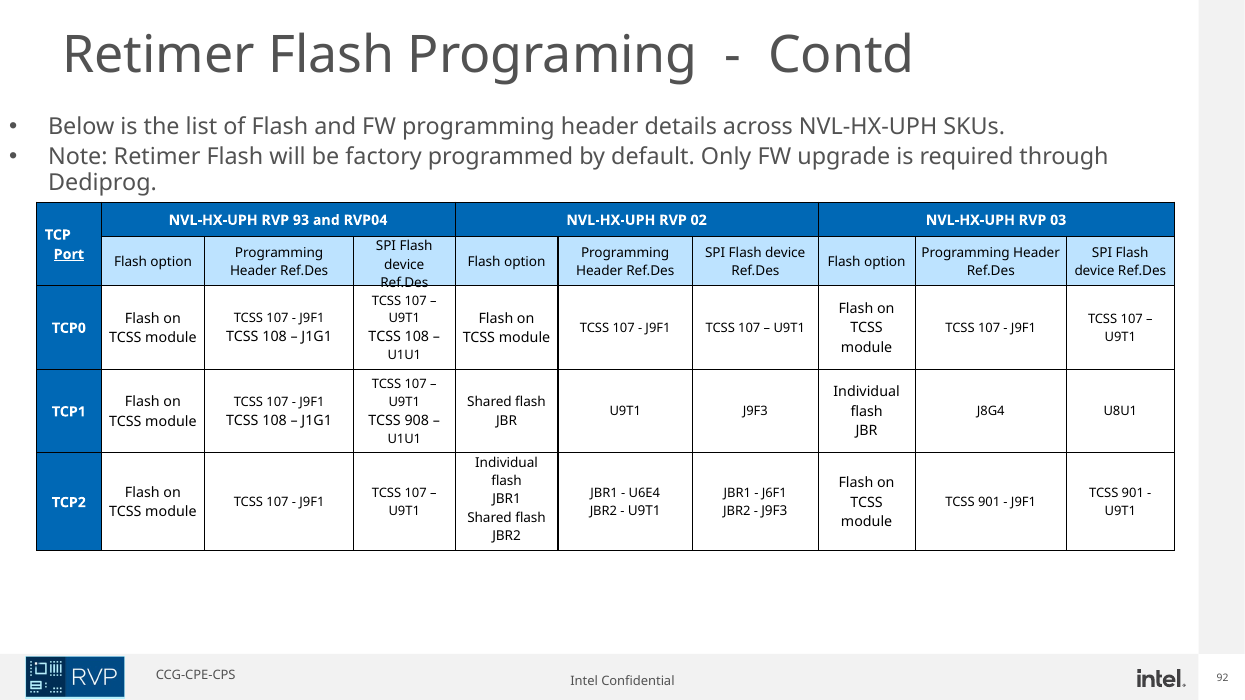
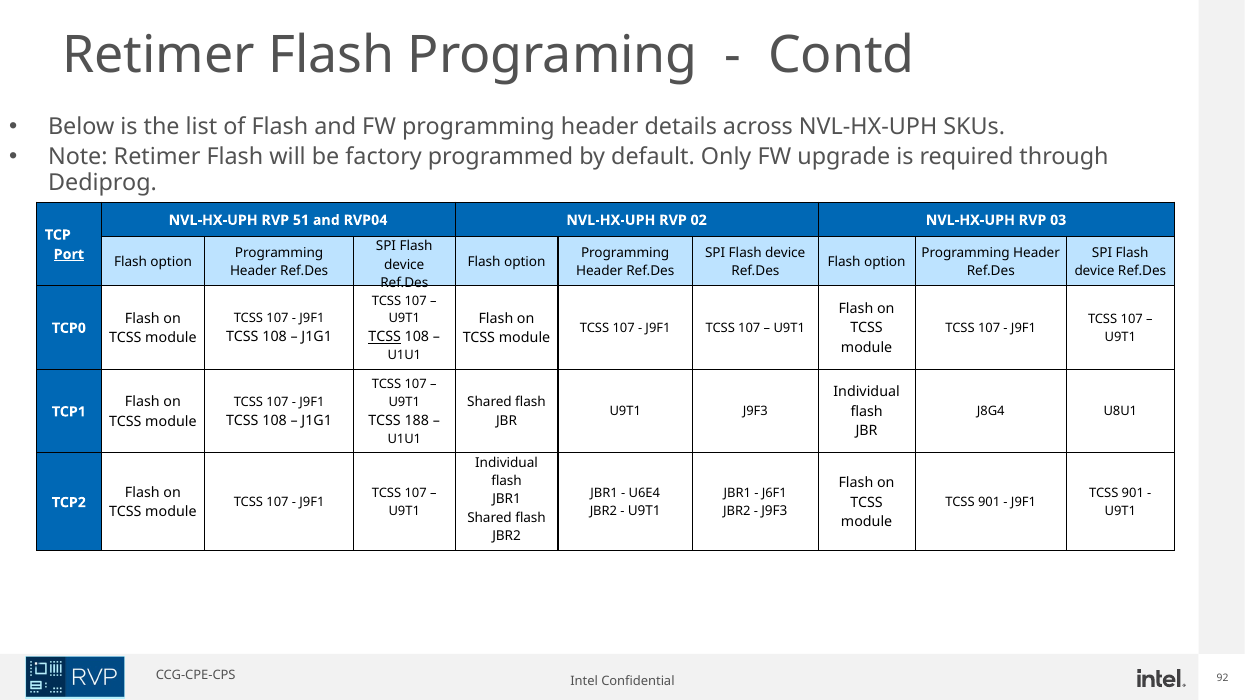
93: 93 -> 51
TCSS at (385, 337) underline: none -> present
908: 908 -> 188
